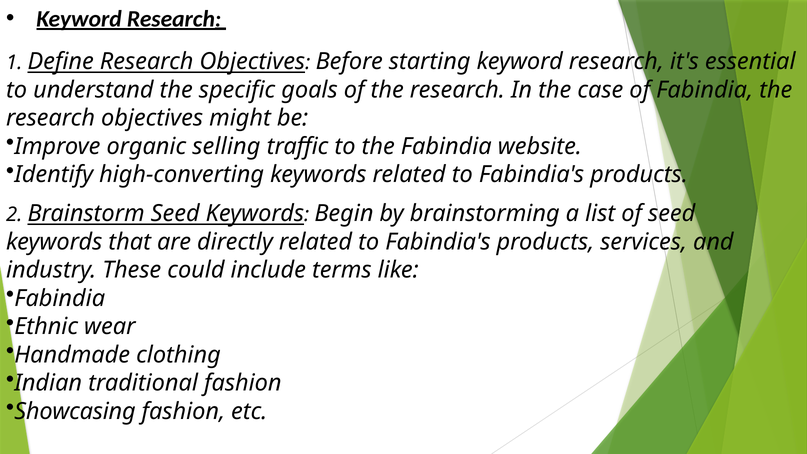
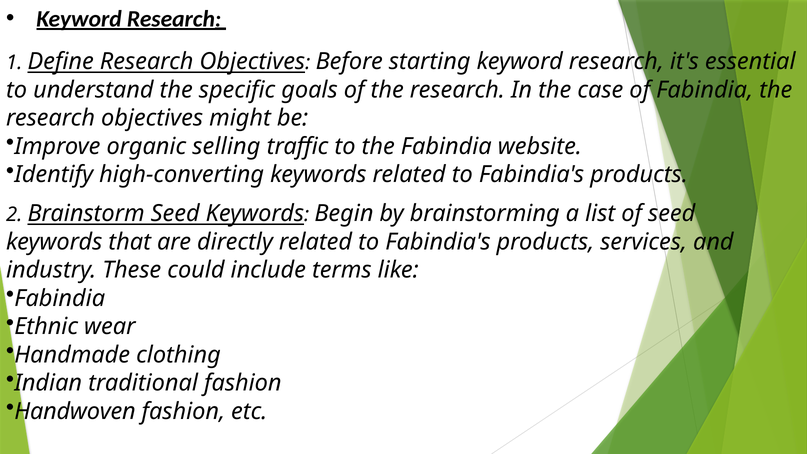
Showcasing: Showcasing -> Handwoven
